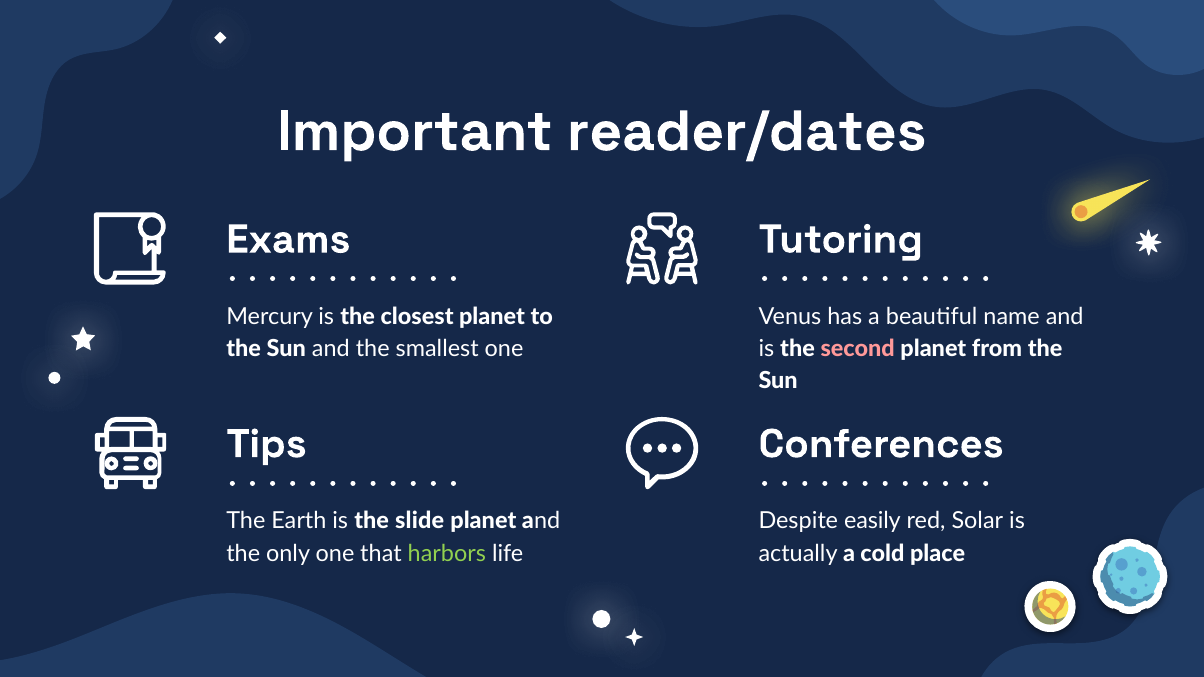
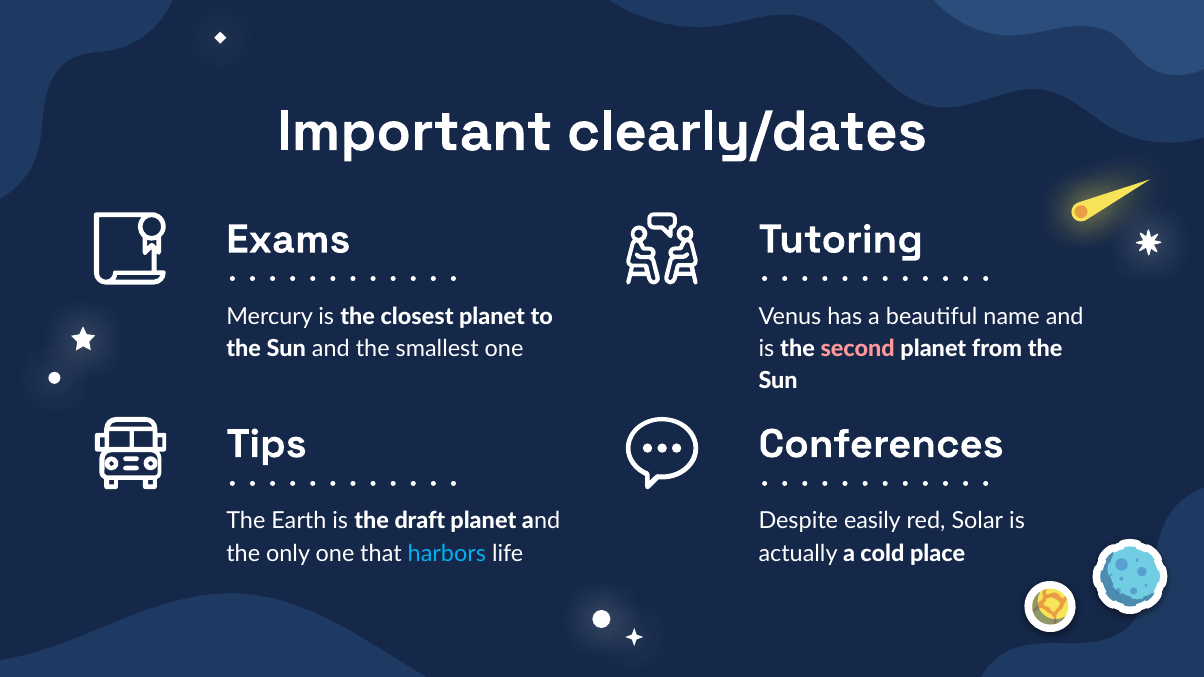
reader/dates: reader/dates -> clearly/dates
slide: slide -> draft
harbors colour: light green -> light blue
